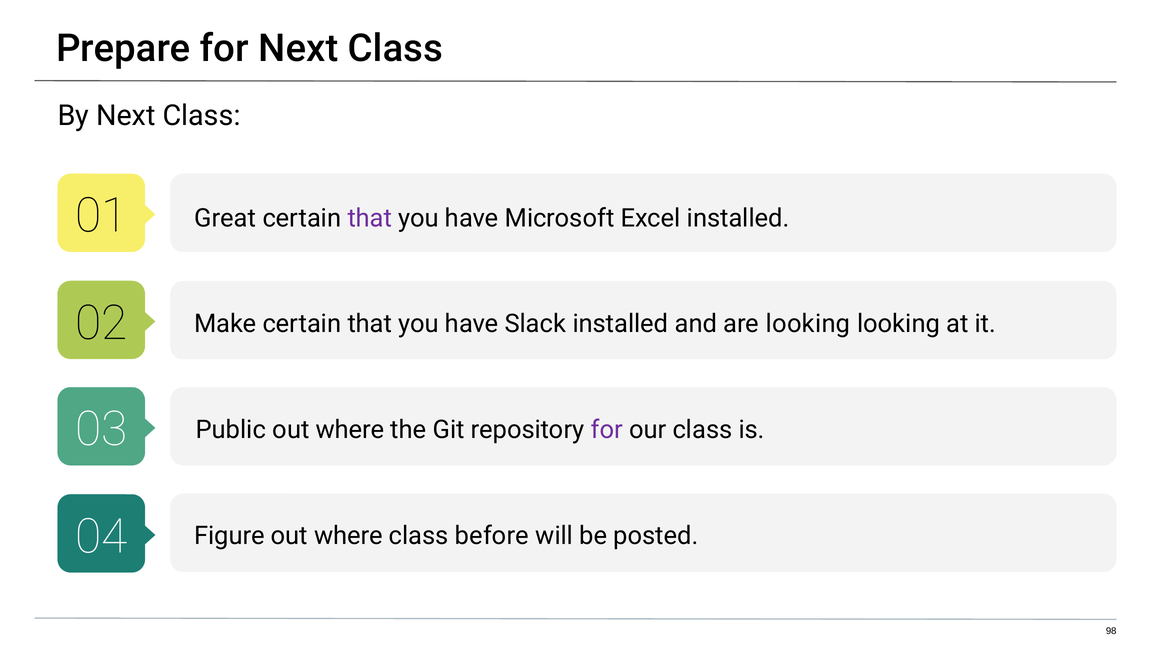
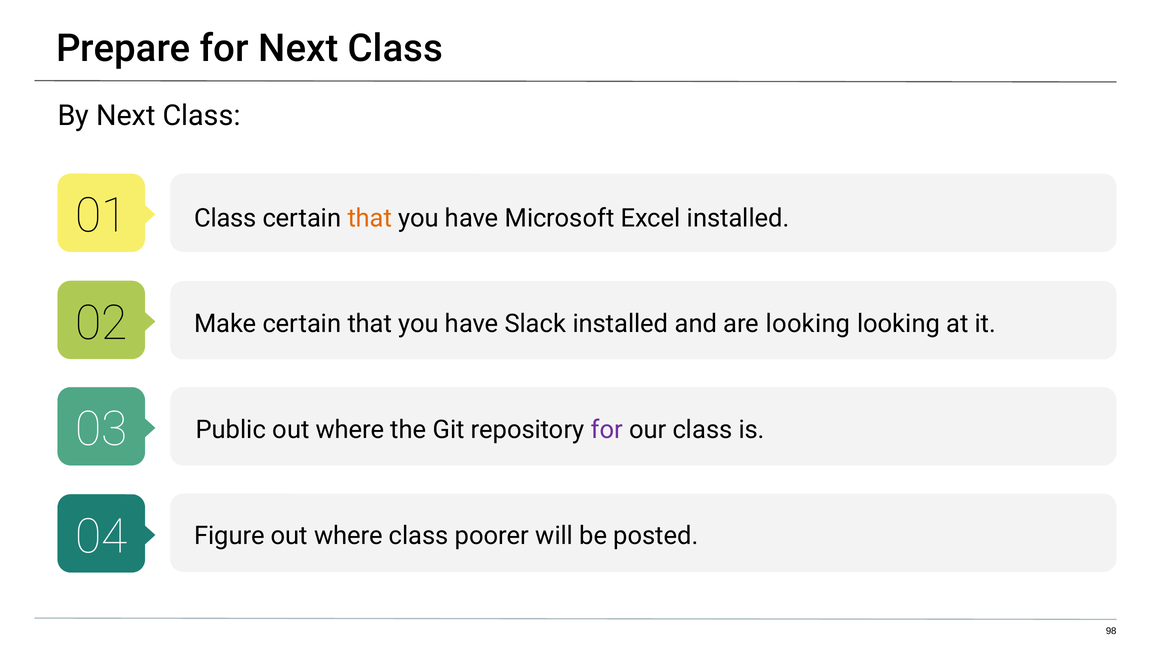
Great at (225, 218): Great -> Class
that at (370, 218) colour: purple -> orange
before: before -> poorer
